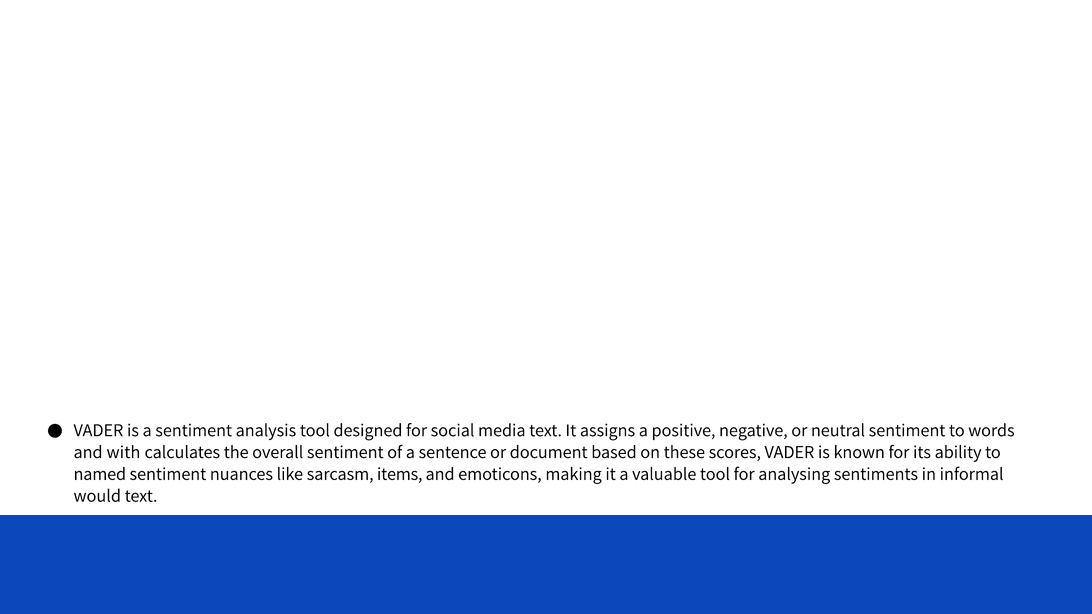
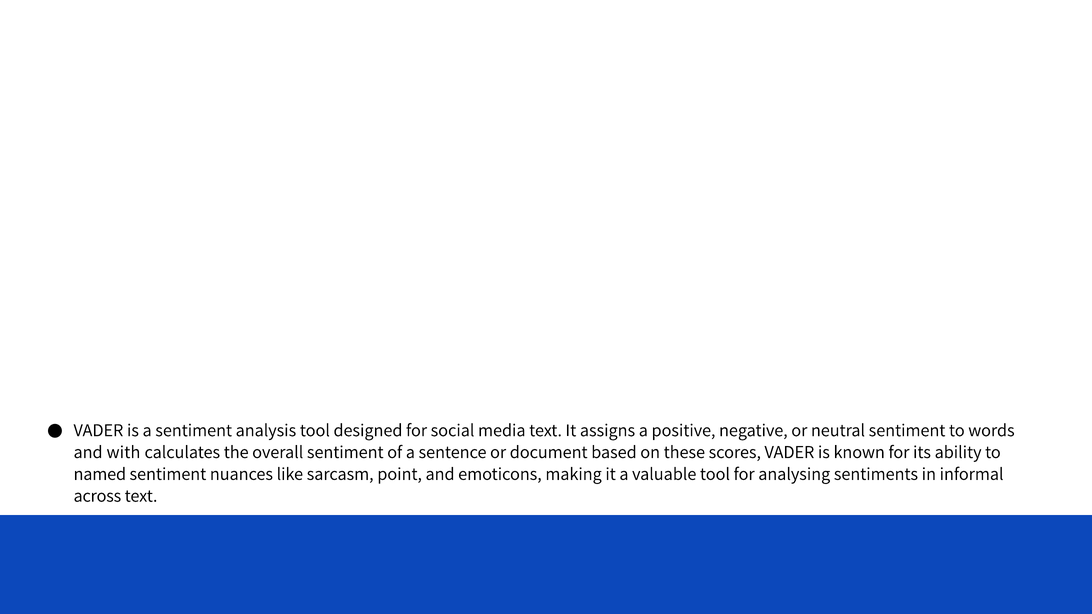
items: items -> point
would: would -> across
